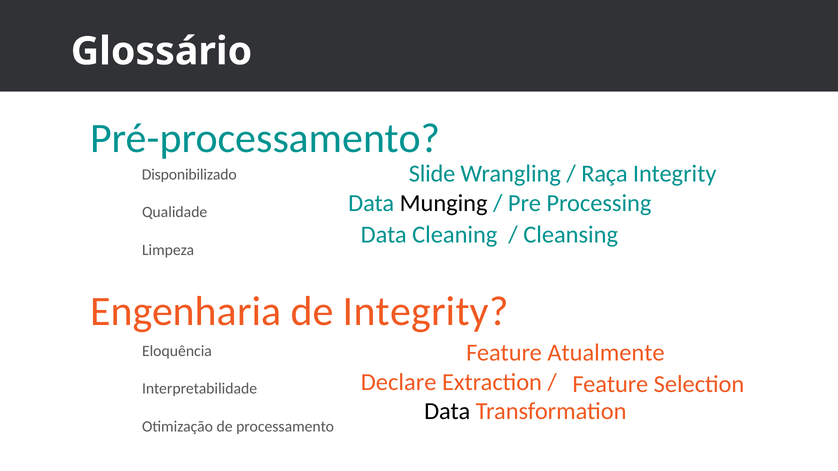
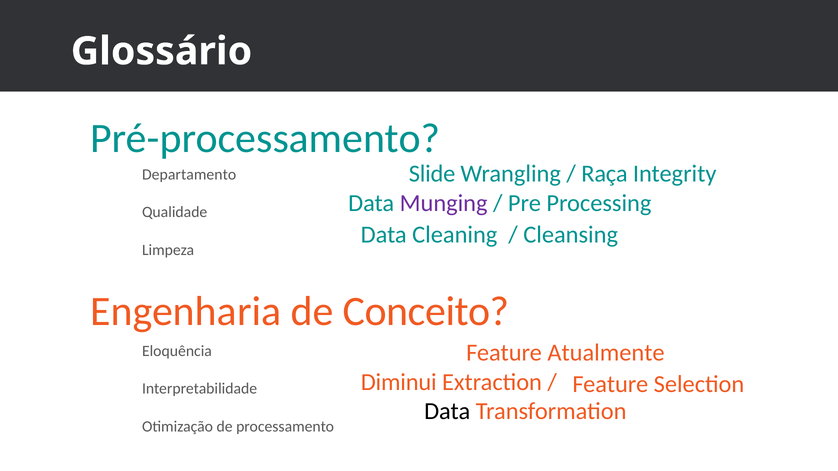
Disponibilizado: Disponibilizado -> Departamento
Munging colour: black -> purple
de Integrity: Integrity -> Conceito
Declare: Declare -> Diminui
